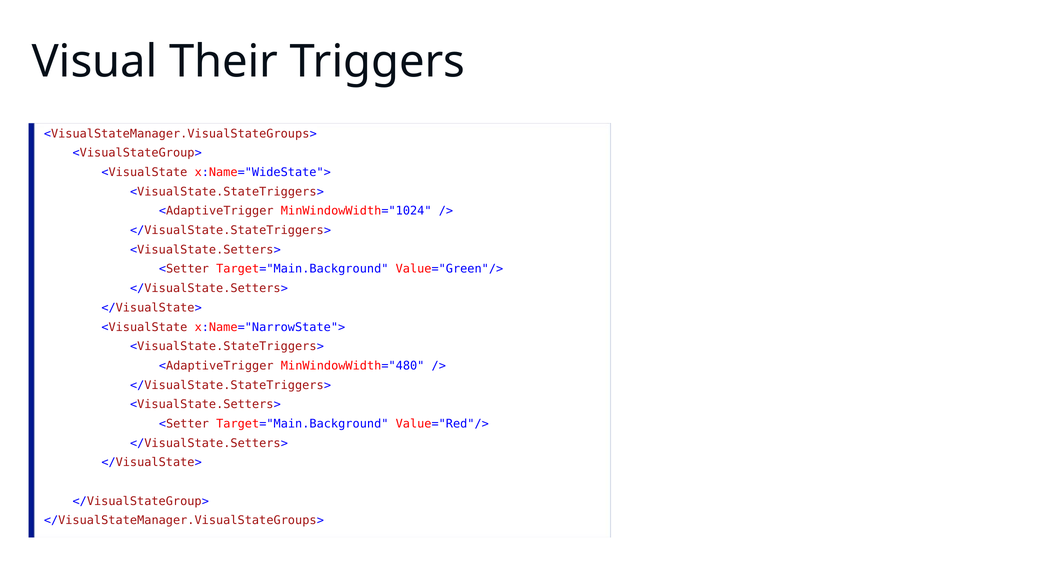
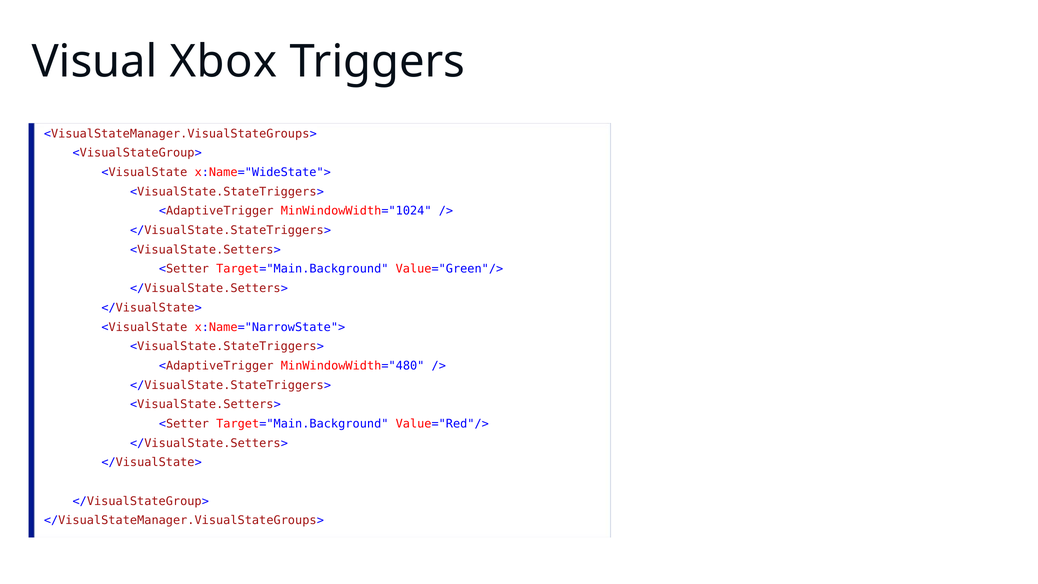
Their: Their -> Xbox
